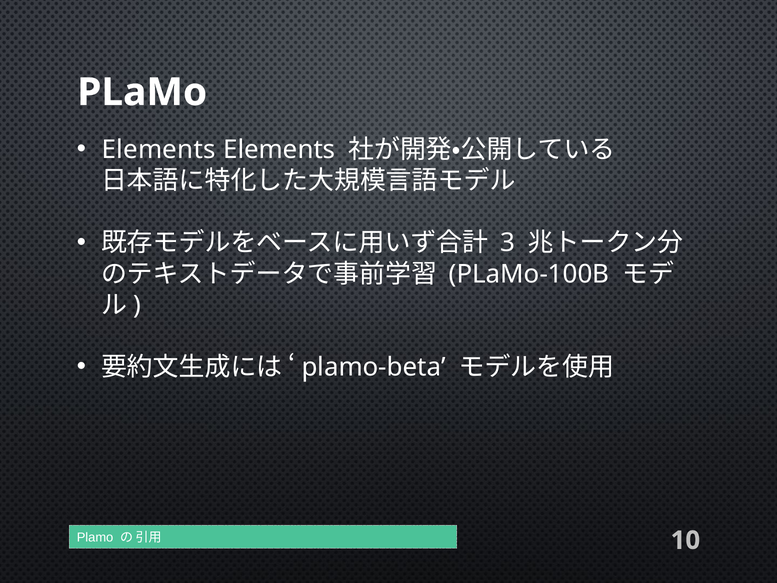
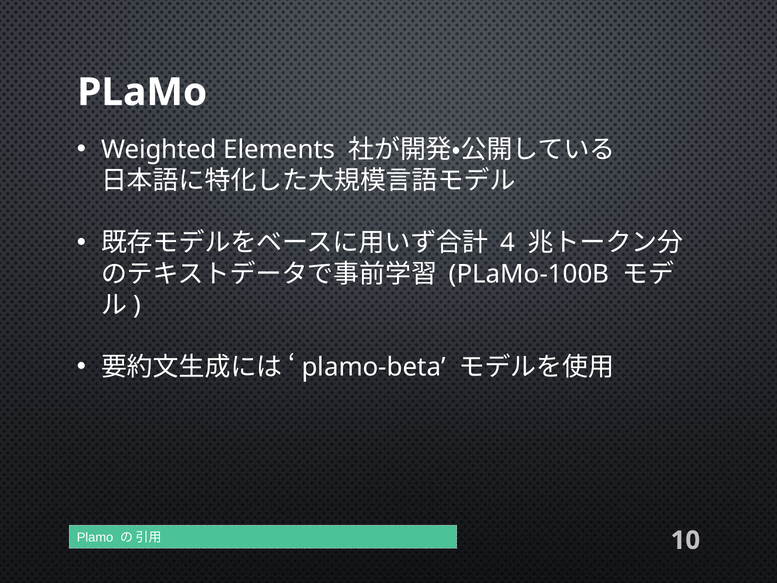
Elements at (159, 150): Elements -> Weighted
3: 3 -> 4
